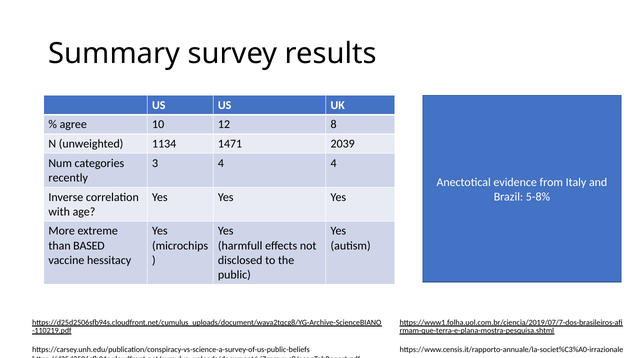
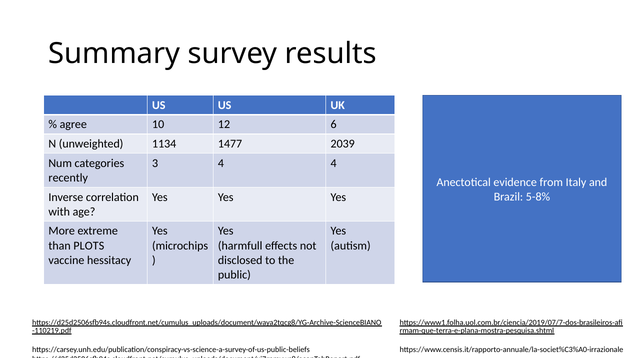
8: 8 -> 6
1471: 1471 -> 1477
BASED: BASED -> PLOTS
